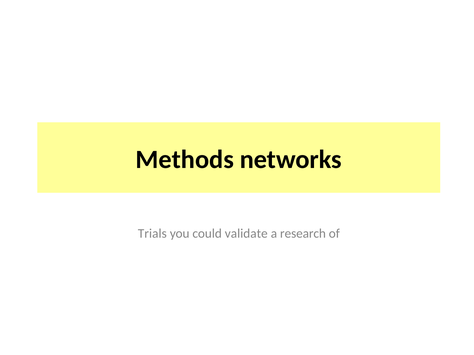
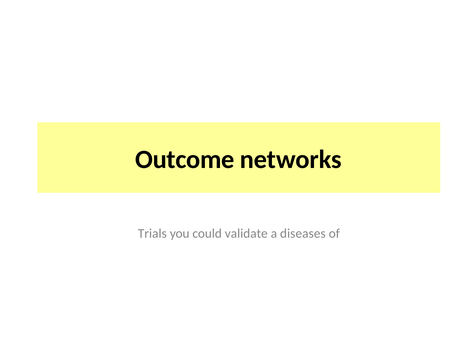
Methods: Methods -> Outcome
research: research -> diseases
